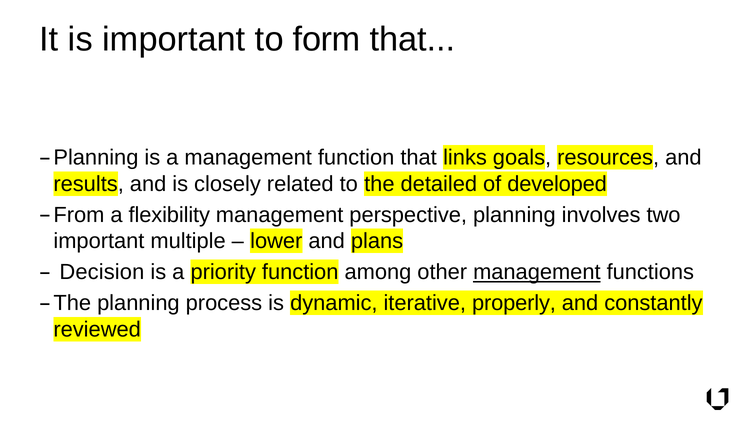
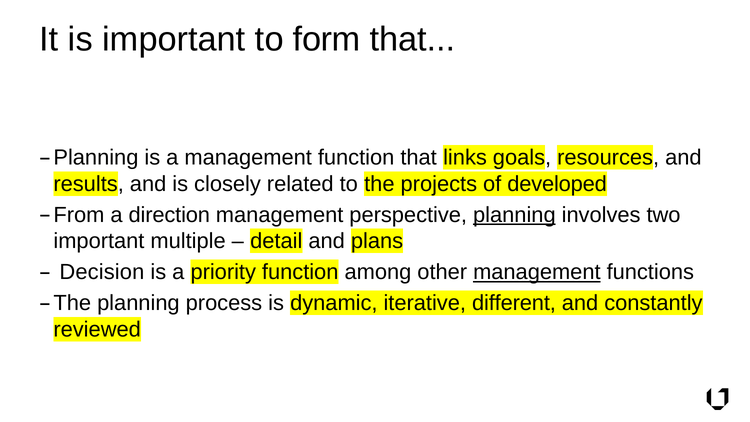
detailed: detailed -> projects
flexibility: flexibility -> direction
planning at (514, 215) underline: none -> present
lower: lower -> detail
properly: properly -> different
